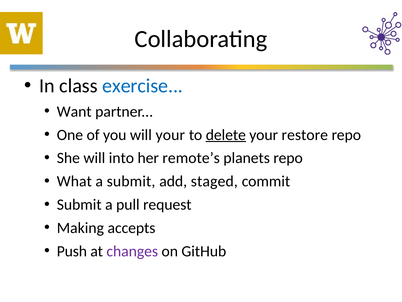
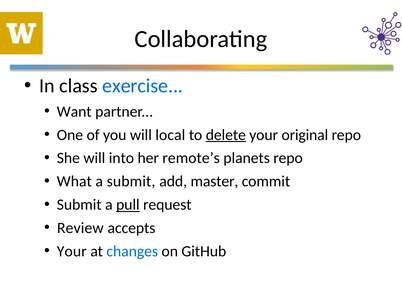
will your: your -> local
restore: restore -> original
staged: staged -> master
pull underline: none -> present
Making: Making -> Review
Push at (72, 251): Push -> Your
changes colour: purple -> blue
